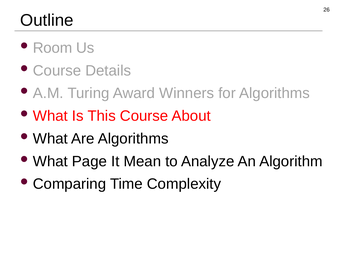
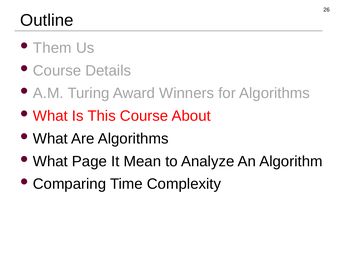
Room: Room -> Them
